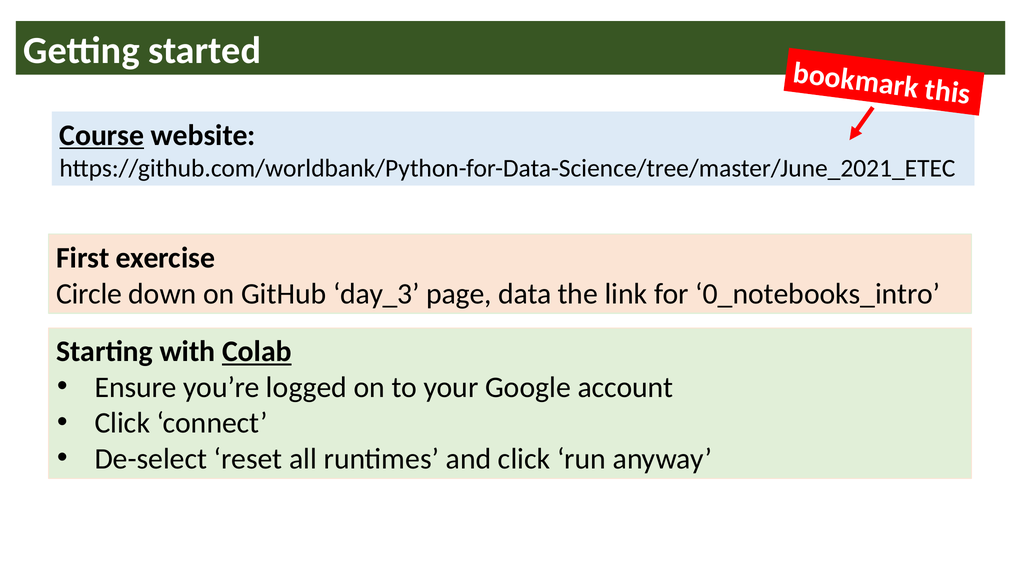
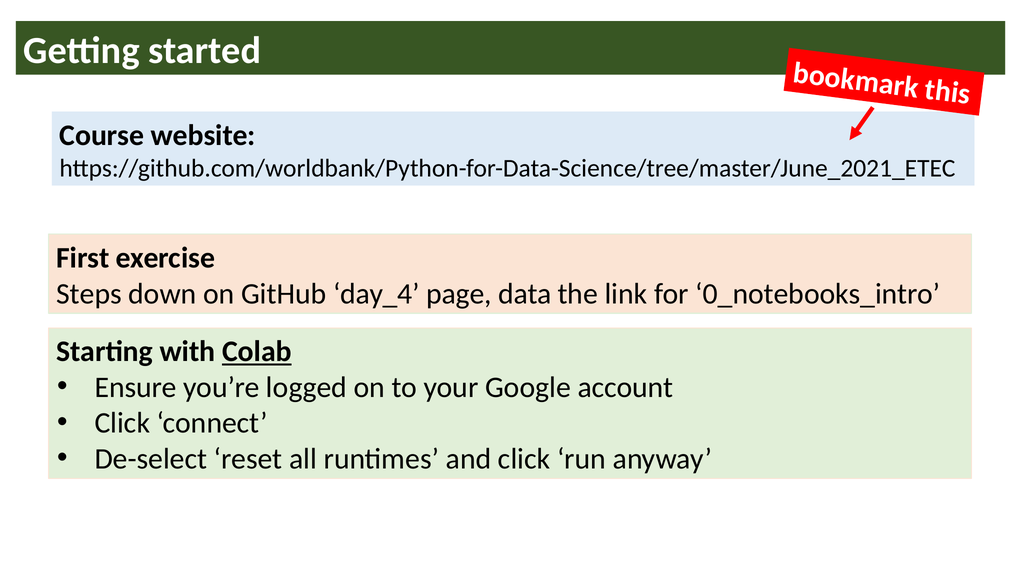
Course underline: present -> none
Circle: Circle -> Steps
day_3: day_3 -> day_4
